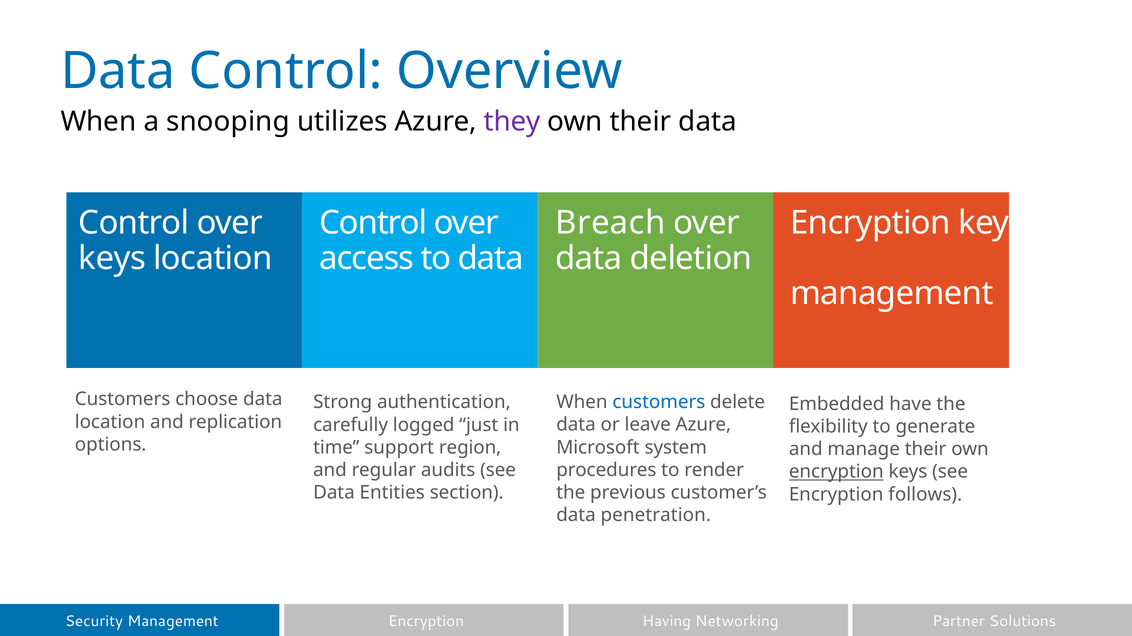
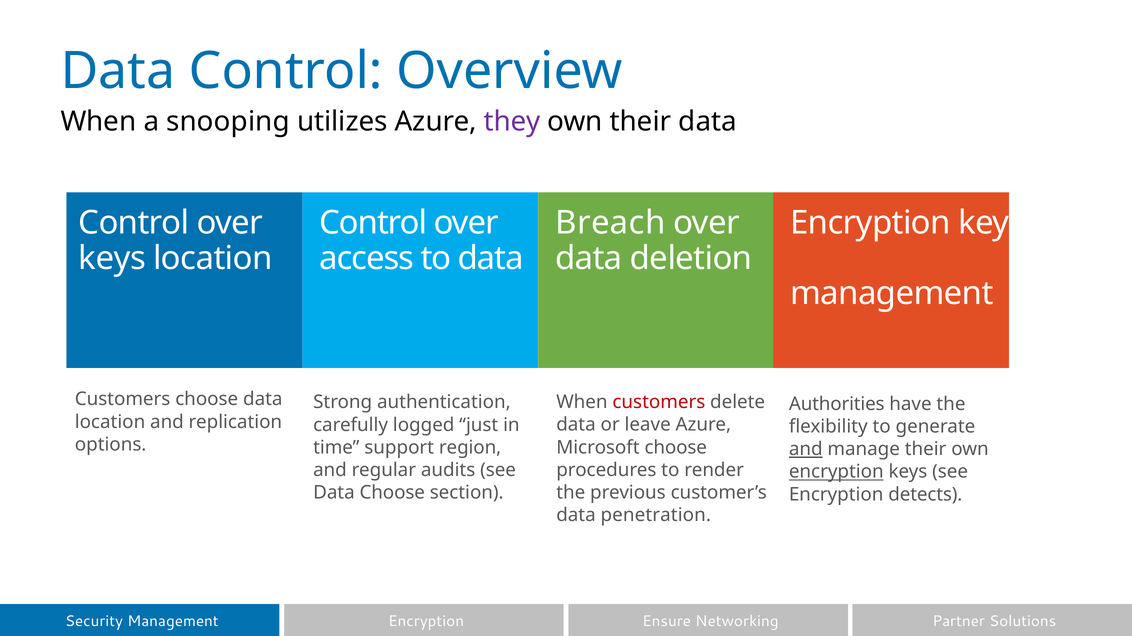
customers at (659, 403) colour: blue -> red
Embedded: Embedded -> Authorities
Microsoft system: system -> choose
and at (806, 450) underline: none -> present
Data Entities: Entities -> Choose
follows: follows -> detects
Having: Having -> Ensure
